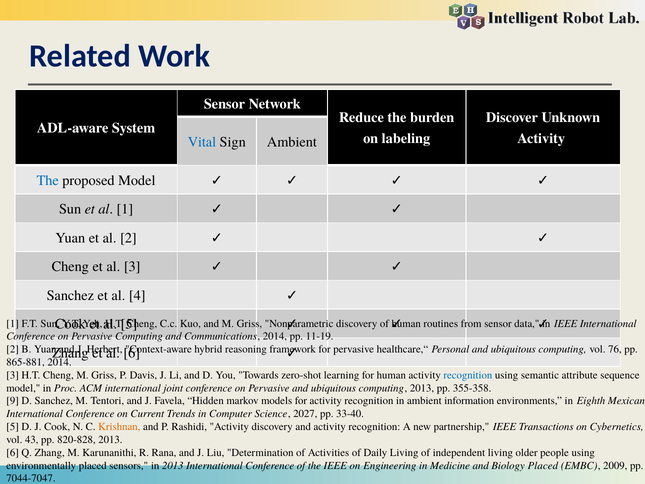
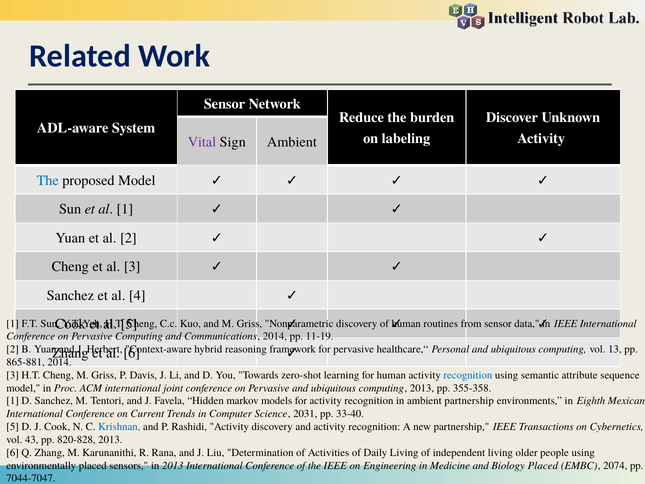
Vital colour: blue -> purple
76: 76 -> 13
9 at (13, 401): 9 -> 1
ambient information: information -> partnership
2027: 2027 -> 2031
Krishnan colour: orange -> blue
2009: 2009 -> 2074
